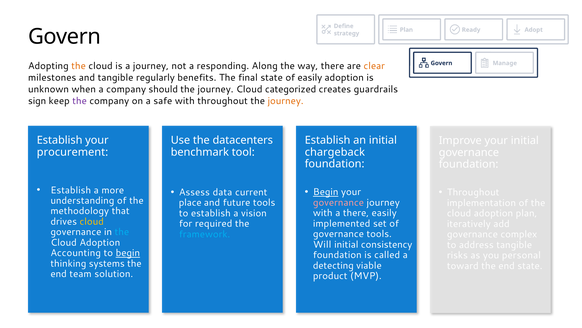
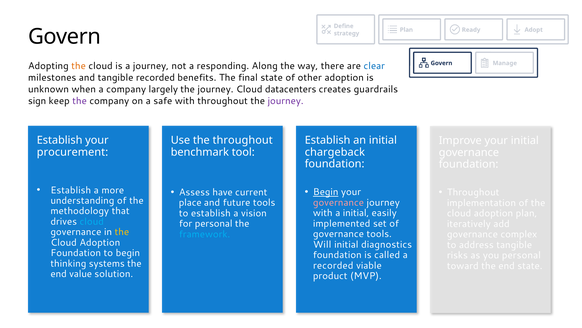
clear colour: orange -> blue
tangible regularly: regularly -> recorded
of easily: easily -> other
should: should -> largely
categorized: categorized -> datacenters
journey at (286, 101) colour: orange -> purple
the datacenters: datacenters -> throughout
data: data -> have
a there: there -> initial
cloud at (92, 221) colour: yellow -> light blue
for required: required -> personal
the at (122, 232) colour: light blue -> yellow
consistency: consistency -> diagnostics
Accounting at (76, 253): Accounting -> Foundation
begin at (128, 253) underline: present -> none
detecting at (333, 265): detecting -> recorded
team: team -> value
